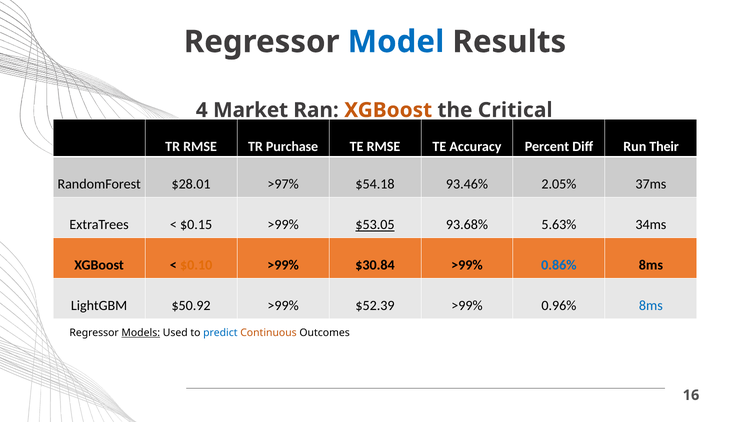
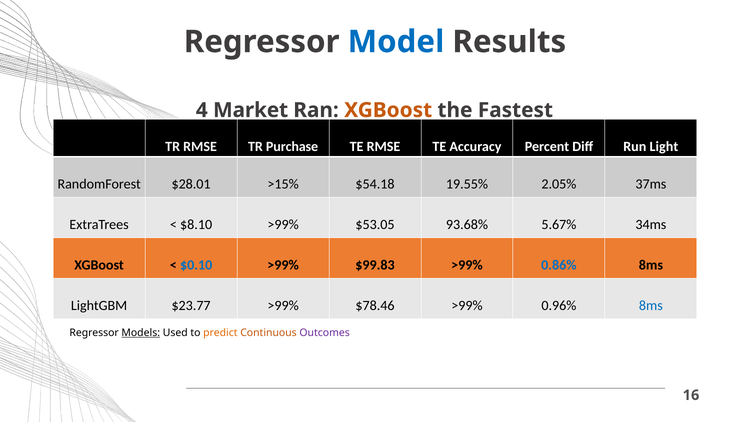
Critical: Critical -> Fastest
Their: Their -> Light
>97%: >97% -> >15%
93.46%: 93.46% -> 19.55%
$0.15: $0.15 -> $8.10
$53.05 underline: present -> none
5.63%: 5.63% -> 5.67%
$0.10 colour: orange -> blue
$30.84: $30.84 -> $99.83
$50.92: $50.92 -> $23.77
$52.39: $52.39 -> $78.46
predict colour: blue -> orange
Outcomes colour: black -> purple
